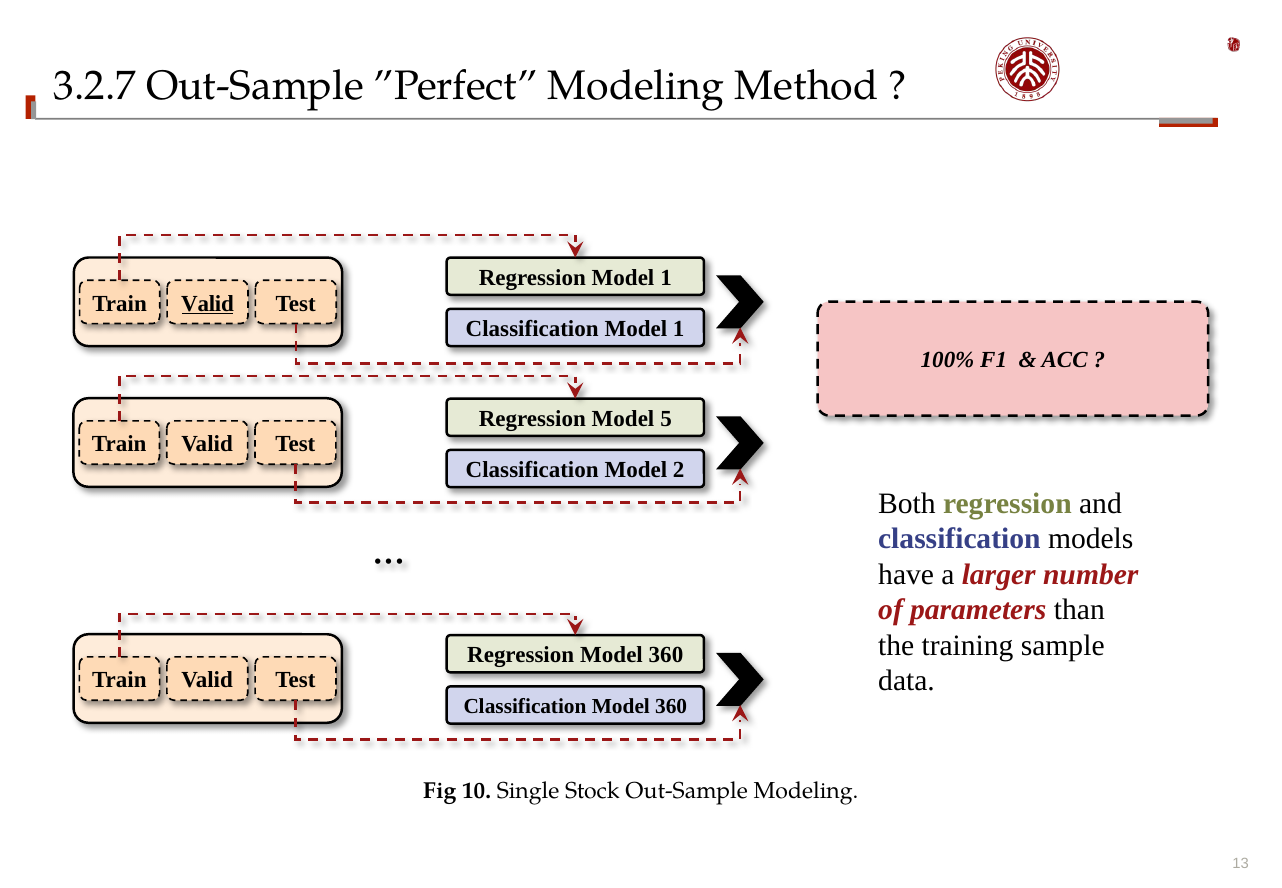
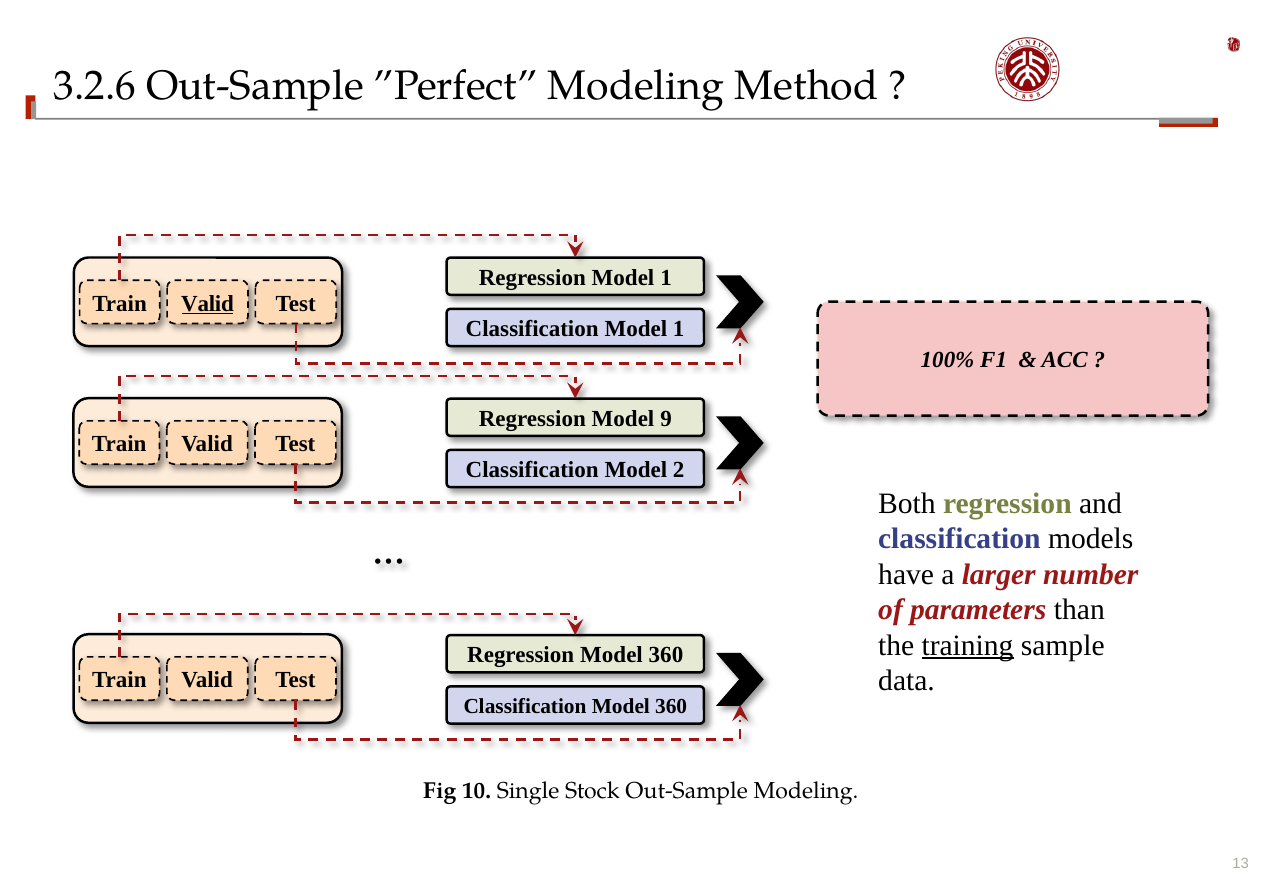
3.2.7: 3.2.7 -> 3.2.6
5: 5 -> 9
training underline: none -> present
